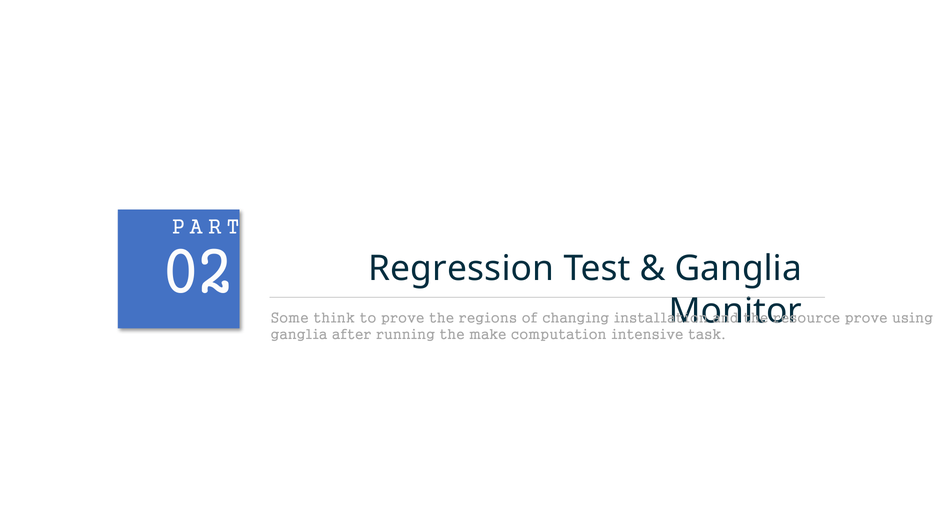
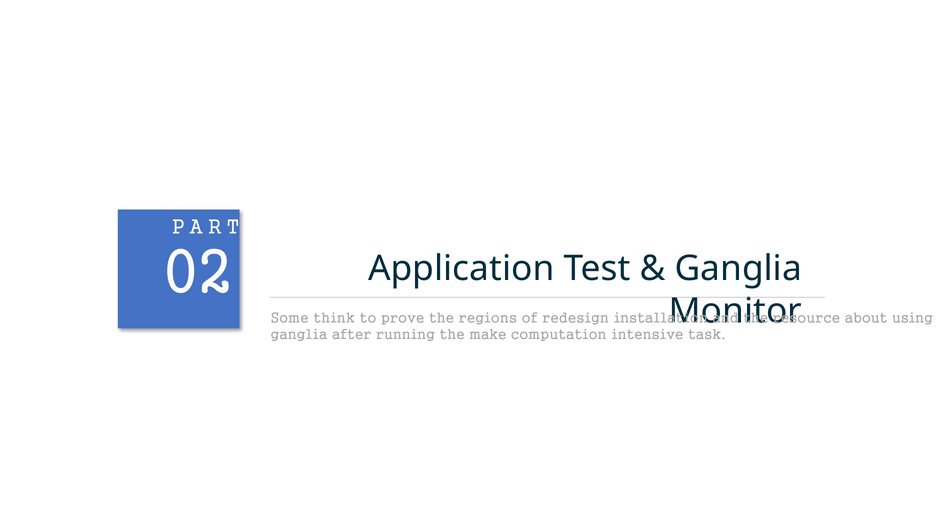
Regression: Regression -> Application
changing: changing -> redesign
prove at (866, 318): prove -> about
